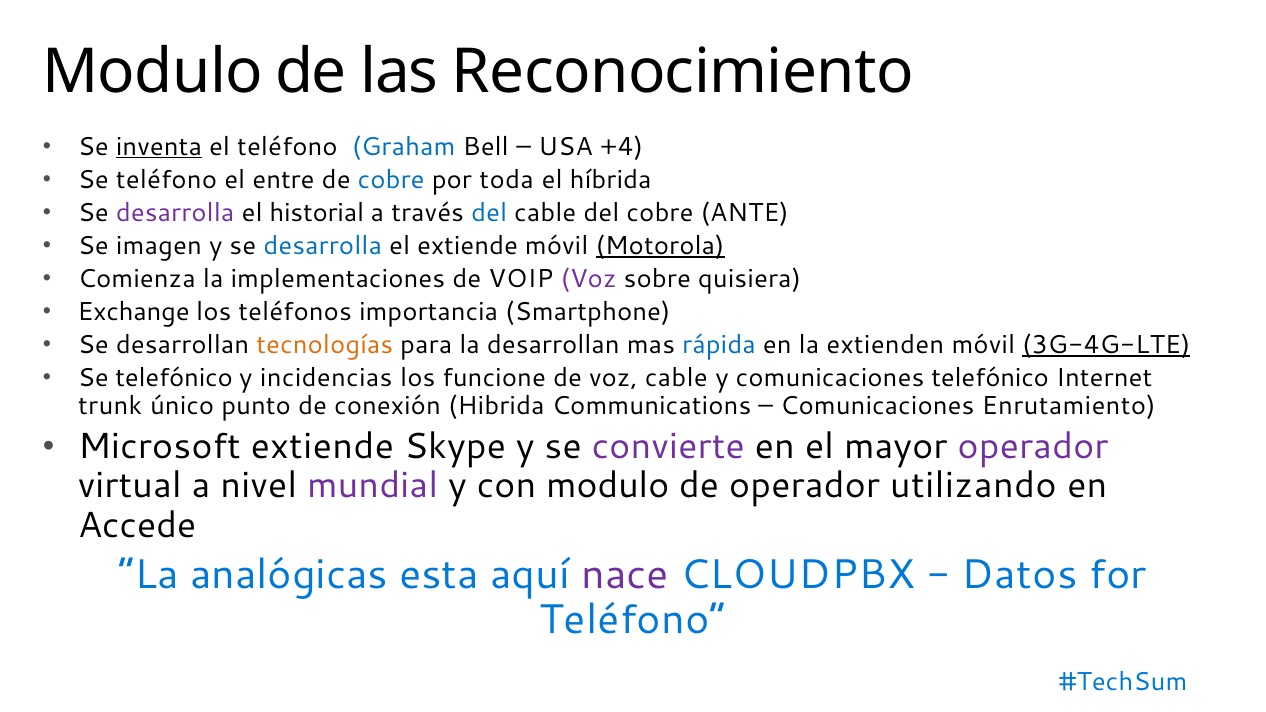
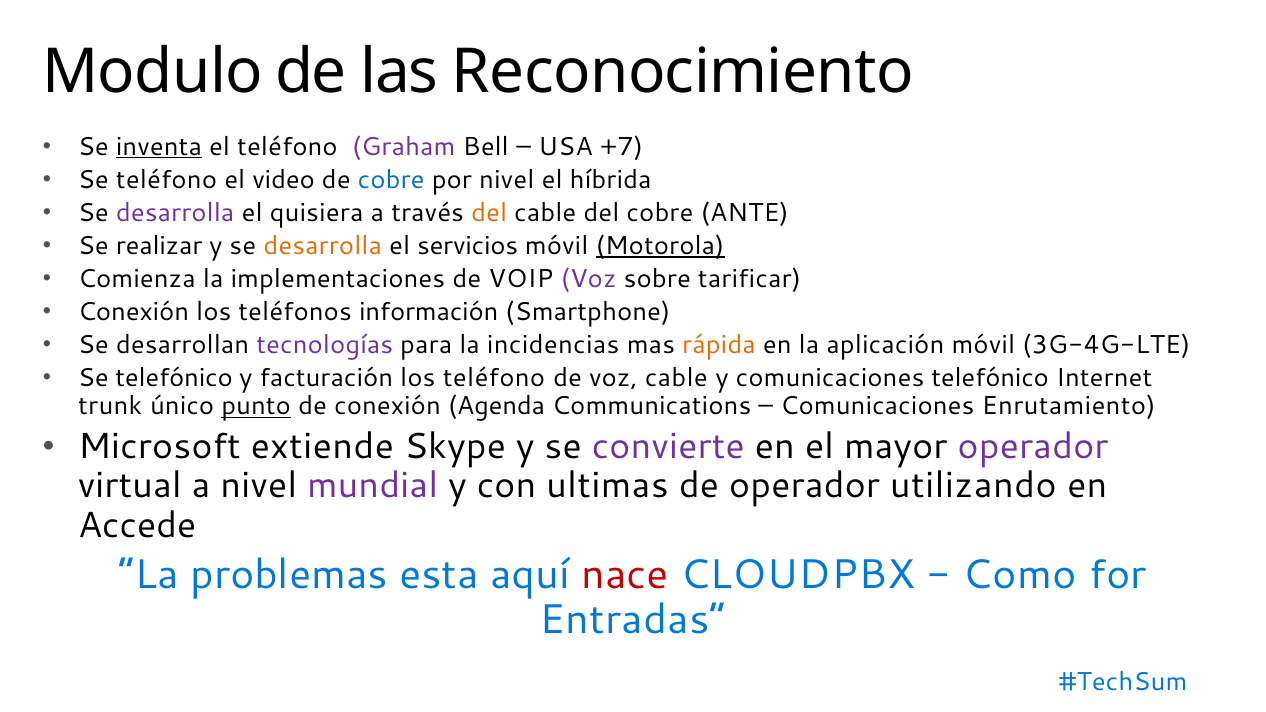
Graham colour: blue -> purple
+4: +4 -> +7
entre: entre -> video
por toda: toda -> nivel
historial: historial -> quisiera
del at (489, 213) colour: blue -> orange
imagen: imagen -> realizar
desarrolla at (323, 246) colour: blue -> orange
el extiende: extiende -> servicios
quisiera: quisiera -> tarificar
Exchange at (134, 312): Exchange -> Conexión
importancia: importancia -> información
tecnologías colour: orange -> purple
la desarrollan: desarrollan -> incidencias
rápida colour: blue -> orange
extienden: extienden -> aplicación
3G-4G-LTE underline: present -> none
incidencias: incidencias -> facturación
los funcione: funcione -> teléfono
punto underline: none -> present
Hibrida: Hibrida -> Agenda
con modulo: modulo -> ultimas
analógicas: analógicas -> problemas
nace colour: purple -> red
Datos: Datos -> Como
Teléfono at (633, 620): Teléfono -> Entradas
